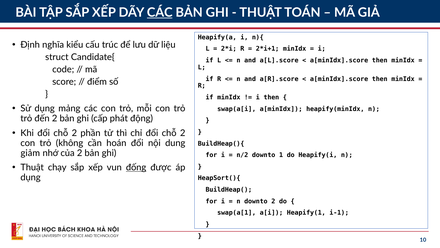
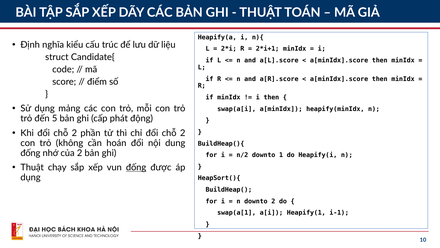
CÁC at (160, 13) underline: present -> none
đến 2: 2 -> 5
giảm at (30, 153): giảm -> đống
